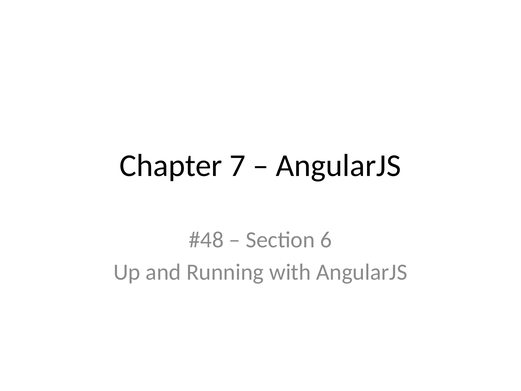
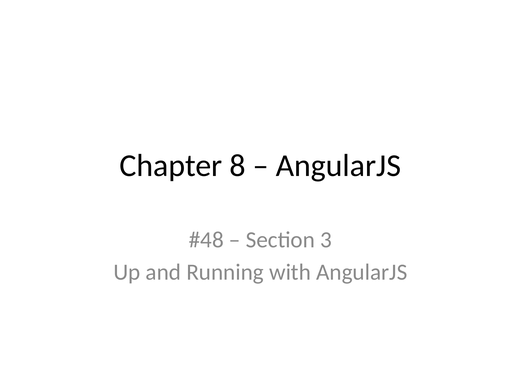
7: 7 -> 8
6: 6 -> 3
